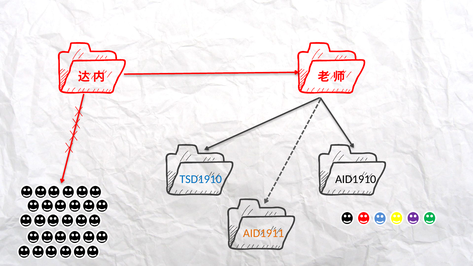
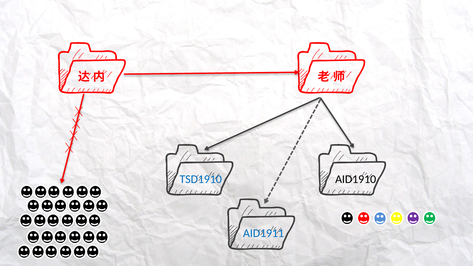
AID1911 colour: orange -> blue
